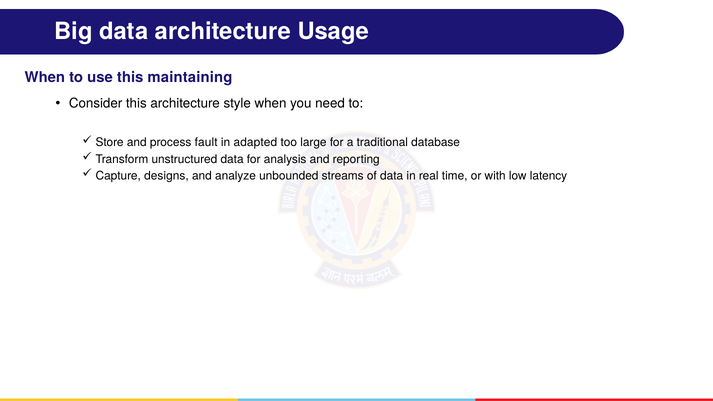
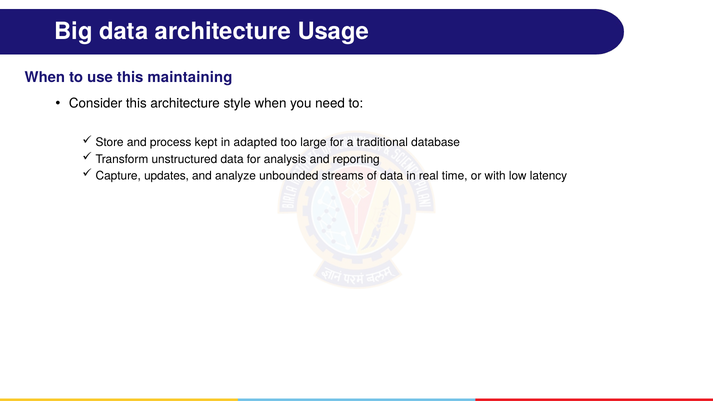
fault: fault -> kept
designs: designs -> updates
